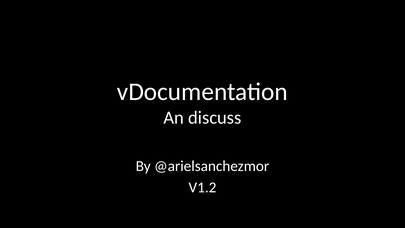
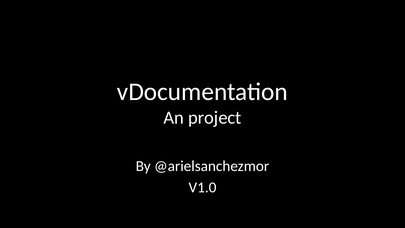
discuss: discuss -> project
V1.2: V1.2 -> V1.0
